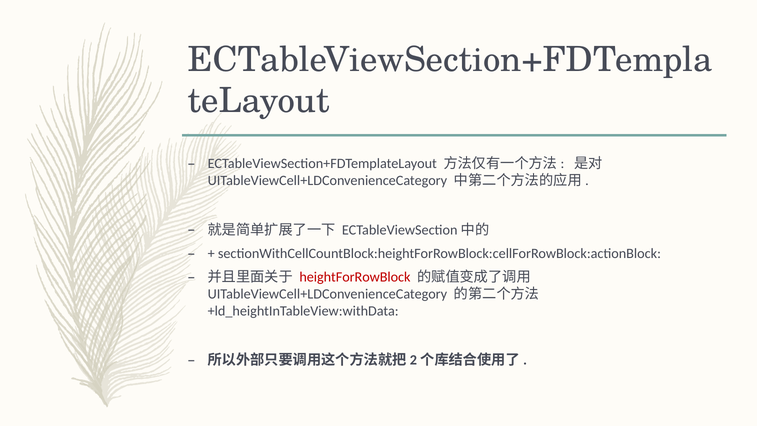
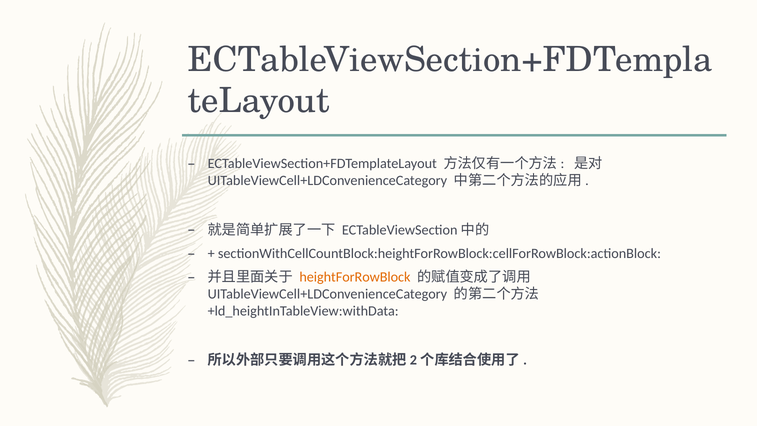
heightForRowBlock colour: red -> orange
